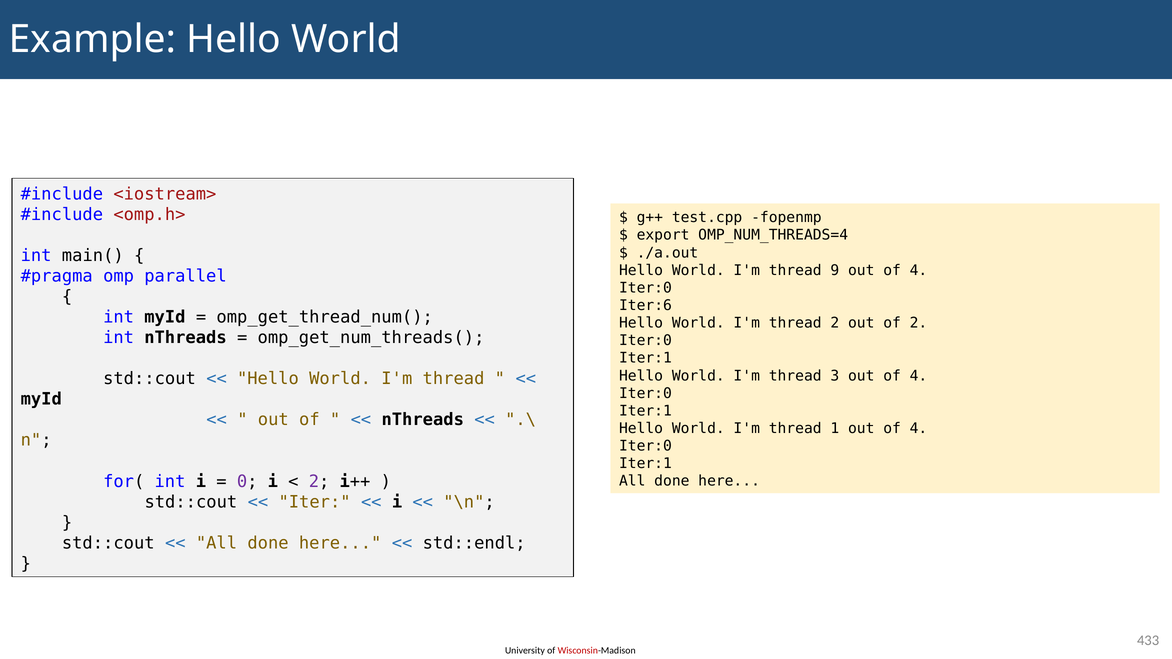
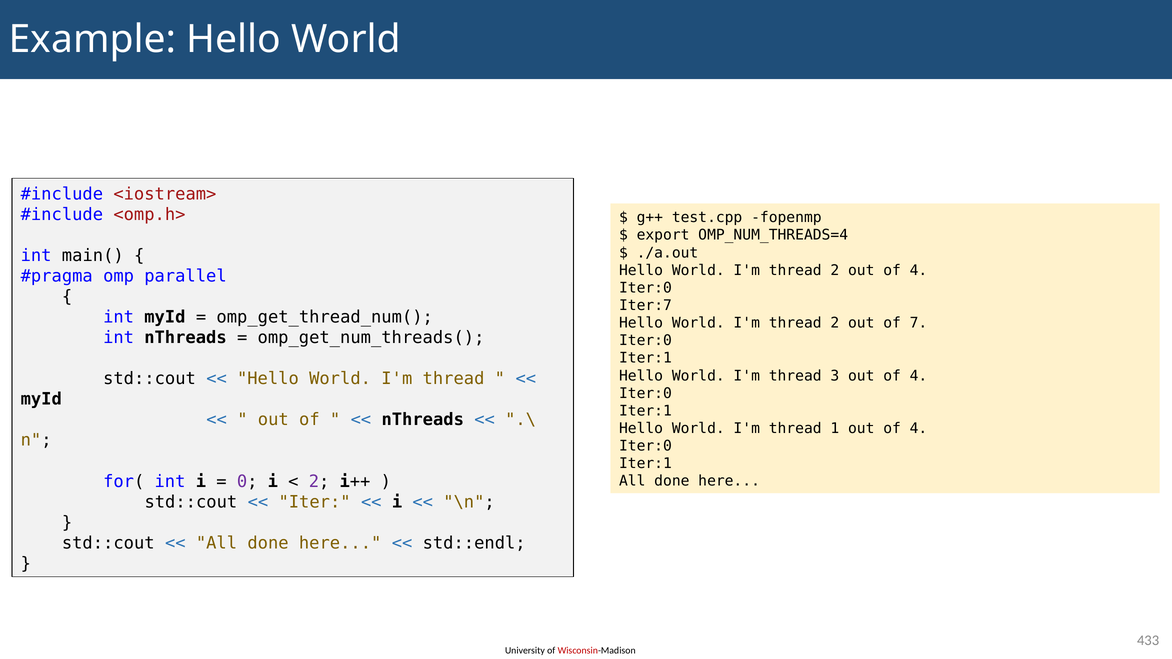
9 at (835, 270): 9 -> 2
Iter:6: Iter:6 -> Iter:7
of 2: 2 -> 7
